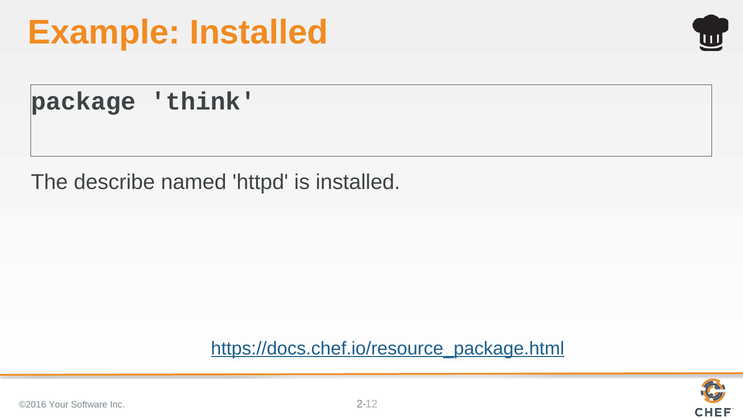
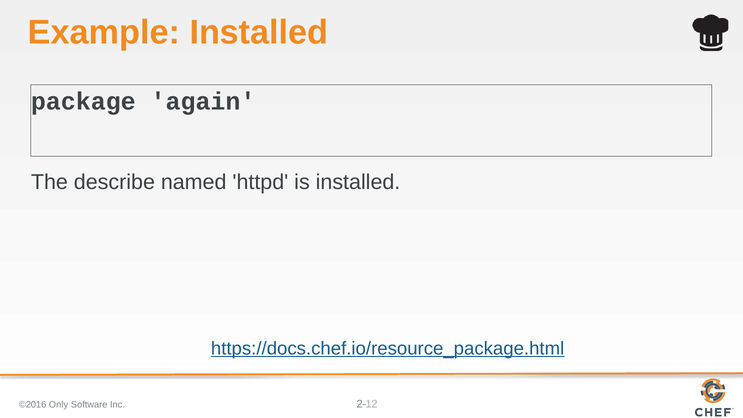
think: think -> again
Your: Your -> Only
